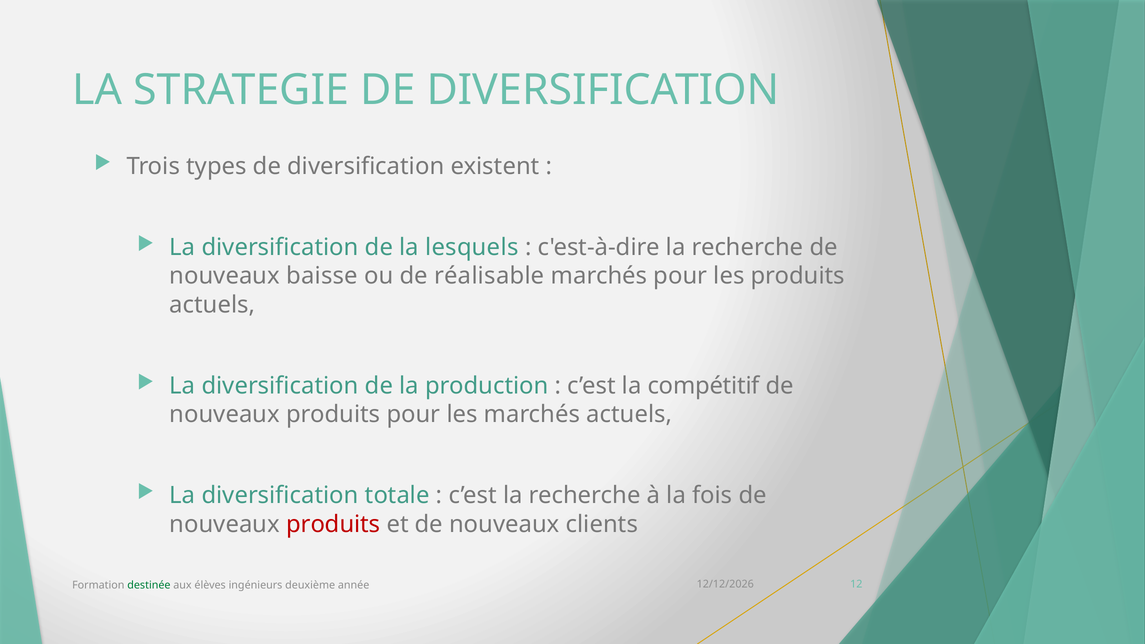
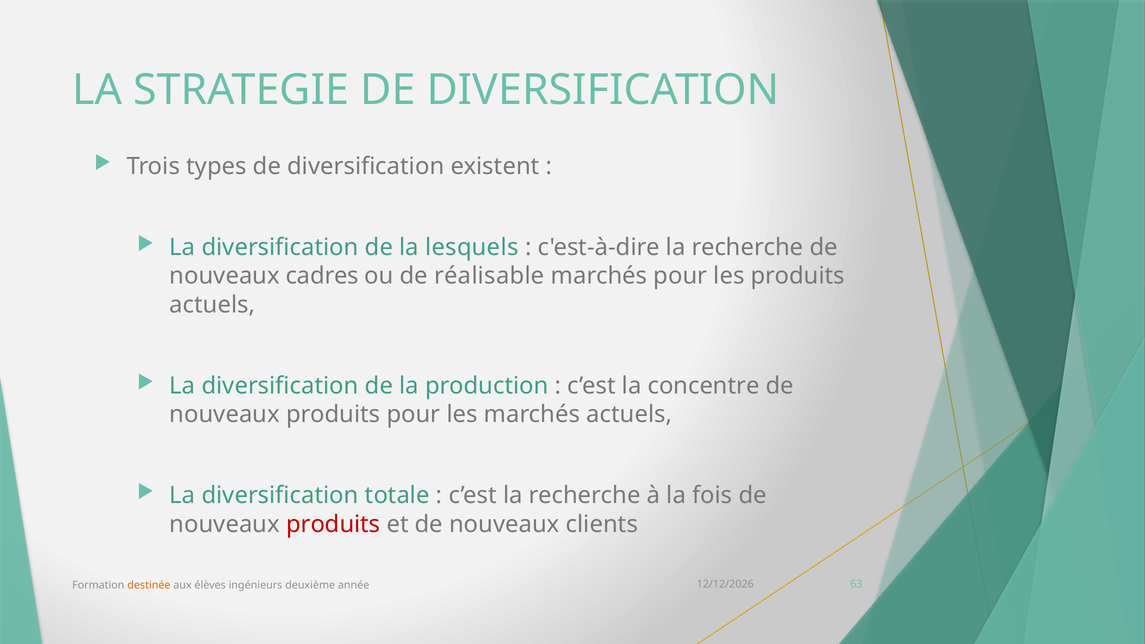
baisse: baisse -> cadres
compétitif: compétitif -> concentre
destinée colour: green -> orange
12: 12 -> 63
